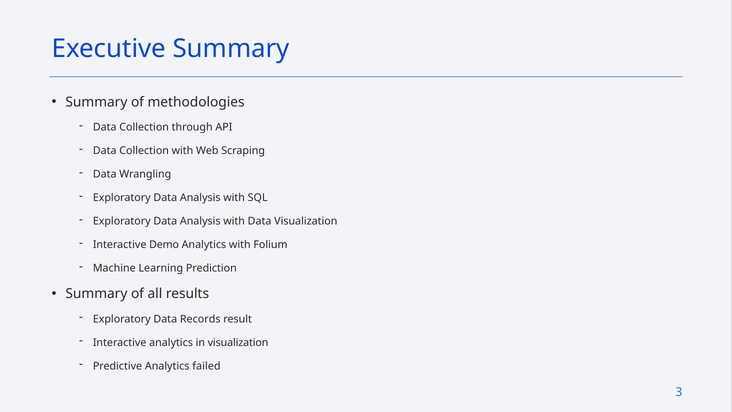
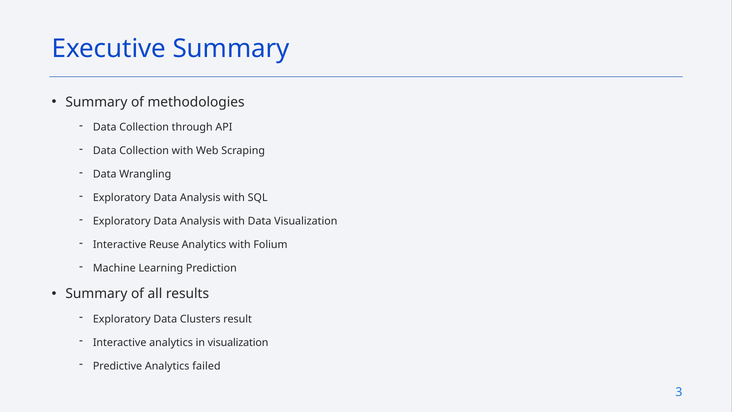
Demo: Demo -> Reuse
Records: Records -> Clusters
